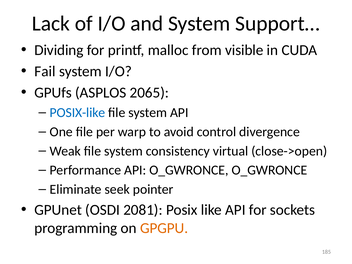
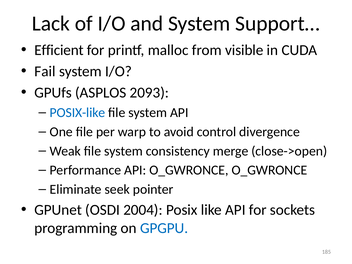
Dividing: Dividing -> Efficient
2065: 2065 -> 2093
virtual: virtual -> merge
2081: 2081 -> 2004
GPGPU colour: orange -> blue
